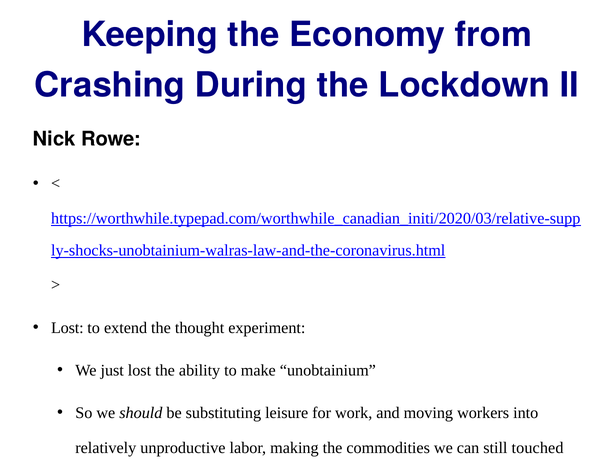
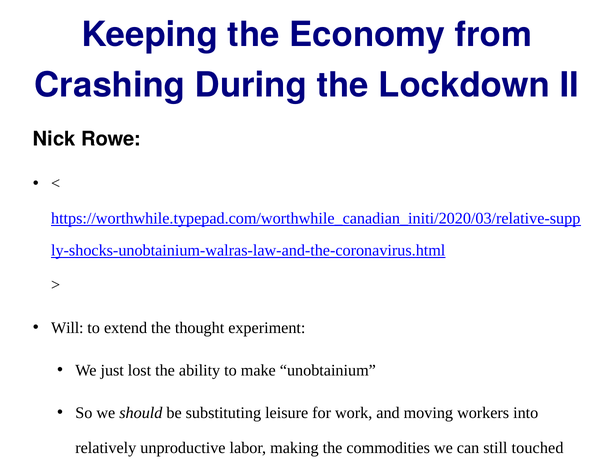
Lost at (67, 328): Lost -> Will
